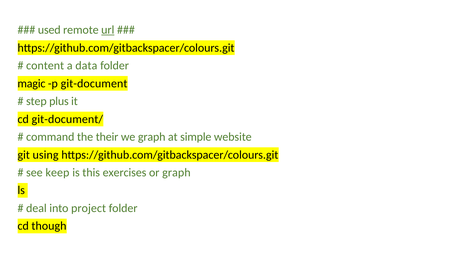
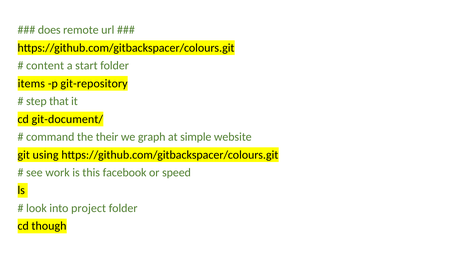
used: used -> does
url underline: present -> none
data: data -> start
magic: magic -> items
git-document: git-document -> git-repository
plus: plus -> that
keep: keep -> work
exercises: exercises -> facebook
or graph: graph -> speed
deal: deal -> look
